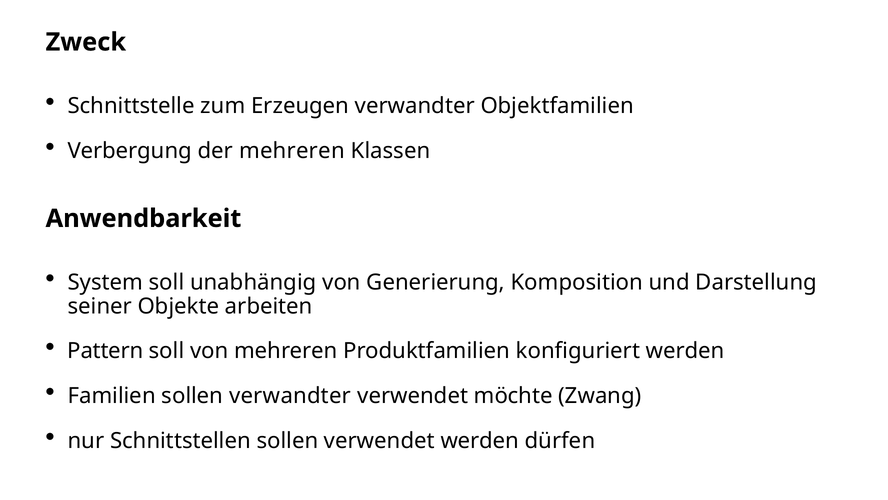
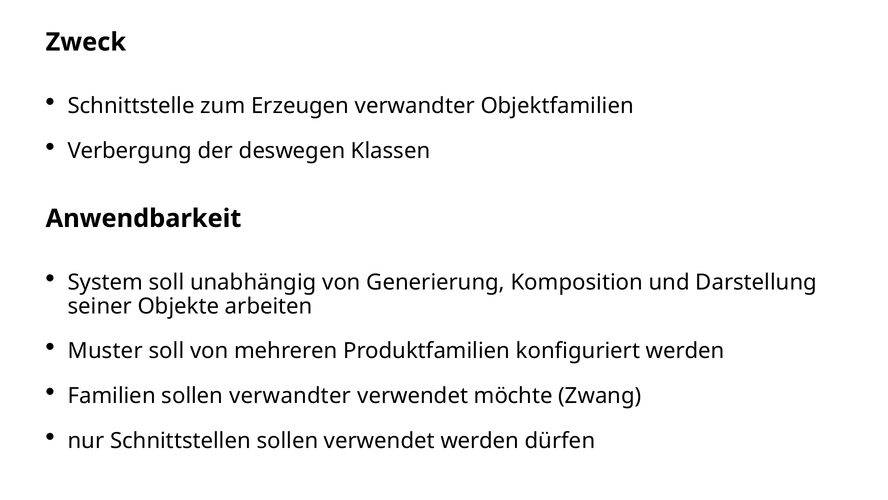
der mehreren: mehreren -> deswegen
Pattern: Pattern -> Muster
